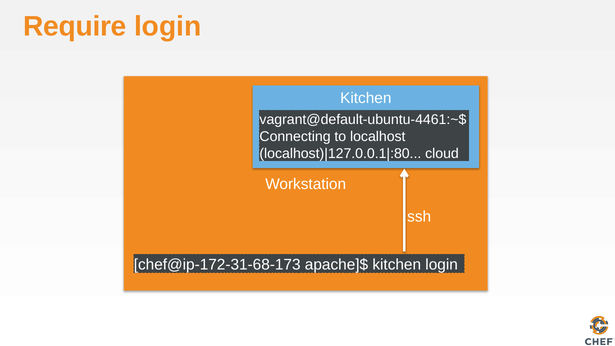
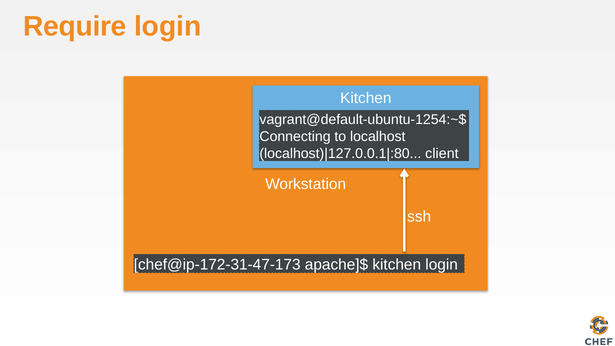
vagrant@default-ubuntu-4461:~$: vagrant@default-ubuntu-4461:~$ -> vagrant@default-ubuntu-1254:~$
cloud: cloud -> client
chef@ip-172-31-68-173: chef@ip-172-31-68-173 -> chef@ip-172-31-47-173
